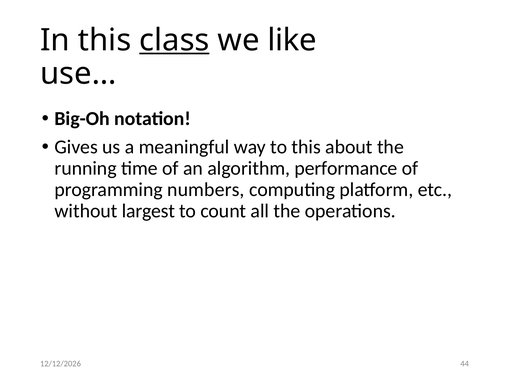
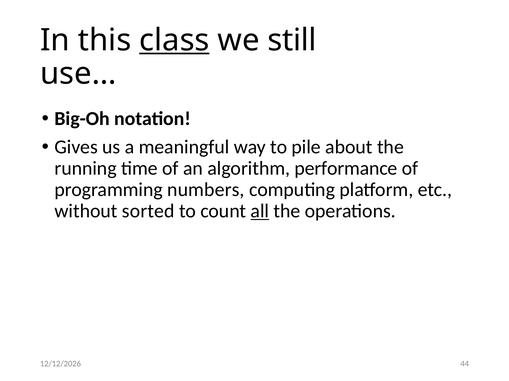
like: like -> still
to this: this -> pile
largest: largest -> sorted
all underline: none -> present
